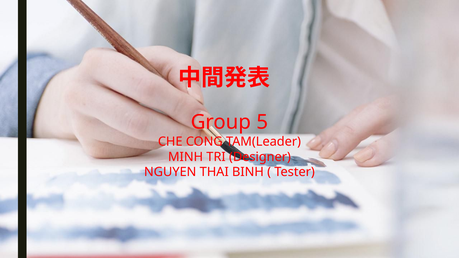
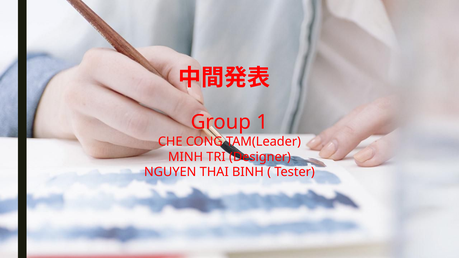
5: 5 -> 1
